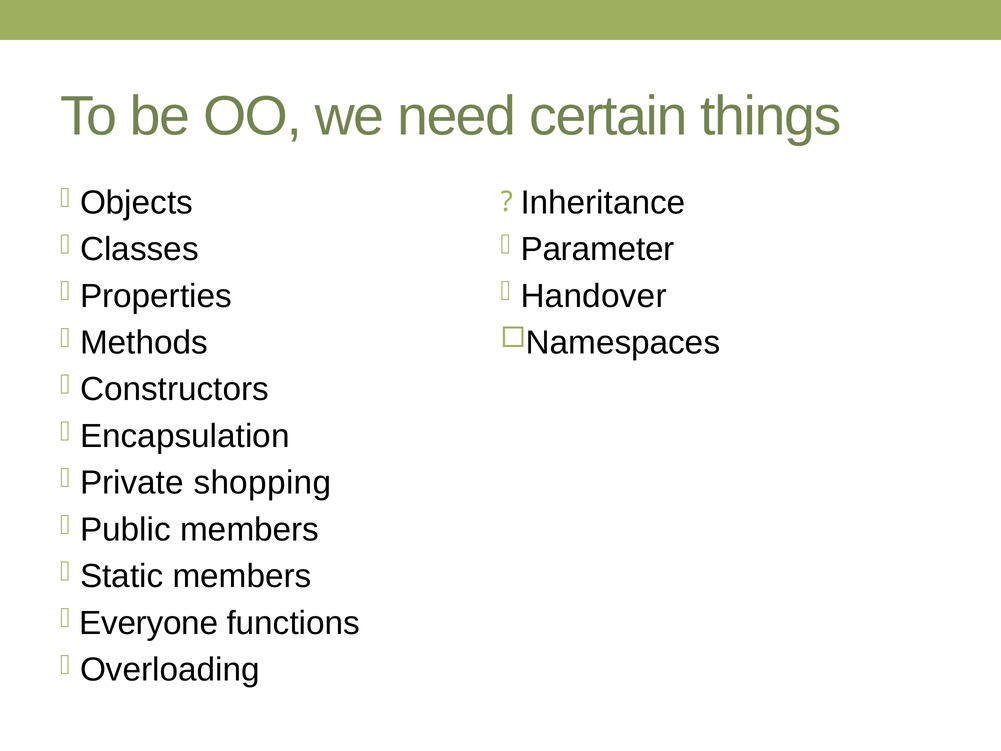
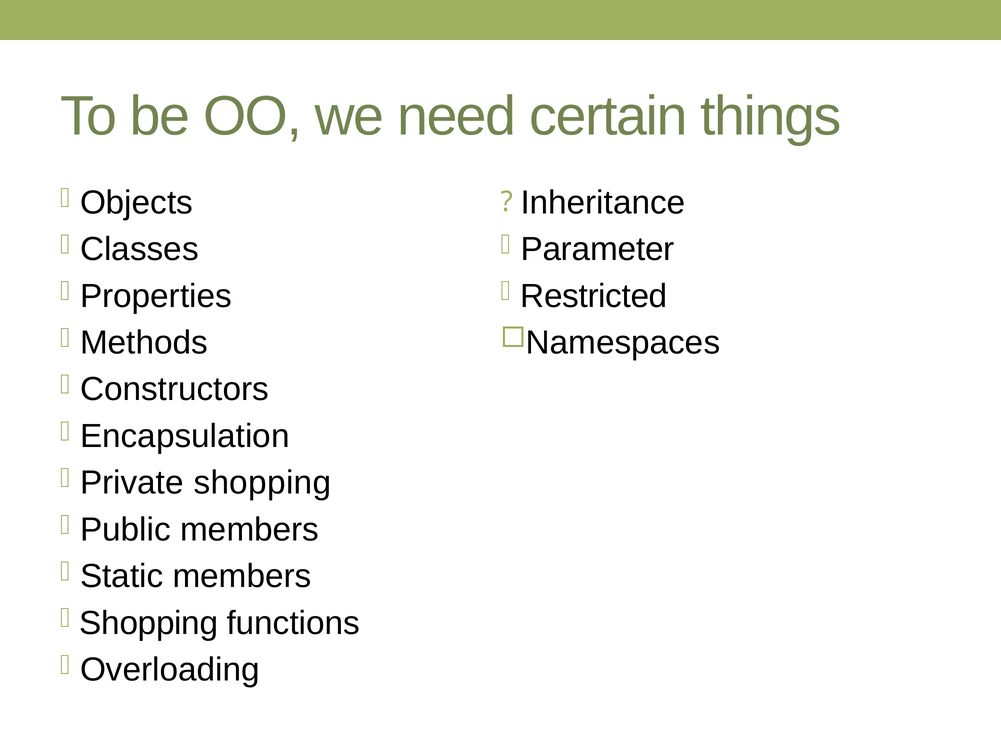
Handover: Handover -> Restricted
Everyone at (149, 623): Everyone -> Shopping
